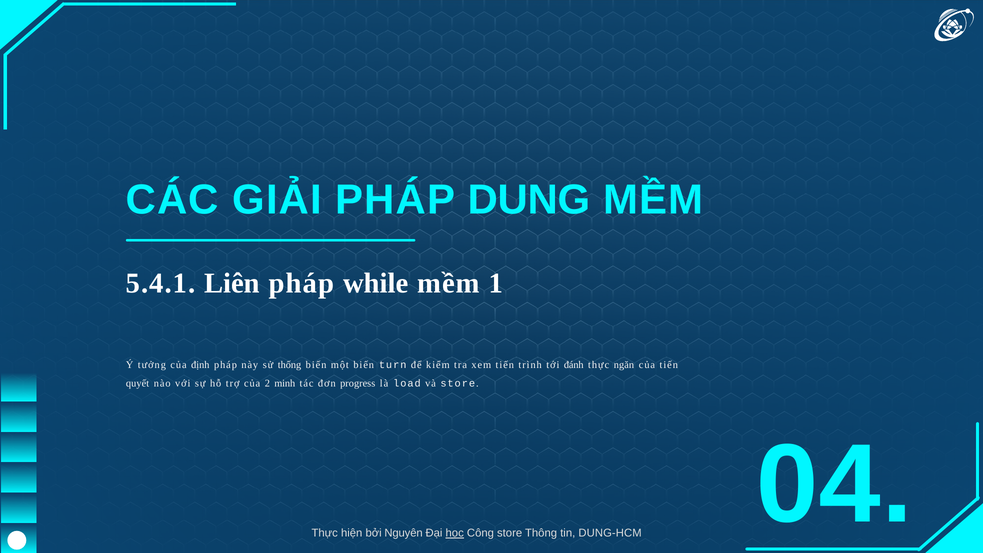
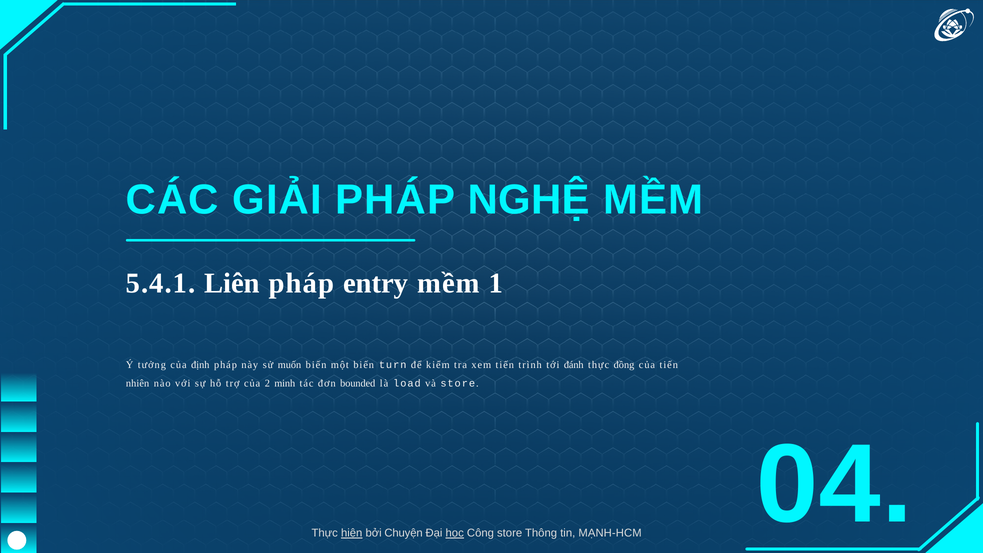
DUNG: DUNG -> NGHỆ
while: while -> entry
thống: thống -> muốn
ngăn: ngăn -> đồng
quyết: quyết -> nhiên
progress: progress -> bounded
hiện underline: none -> present
Nguyên: Nguyên -> Chuyện
DUNG-HCM: DUNG-HCM -> MẠNH-HCM
